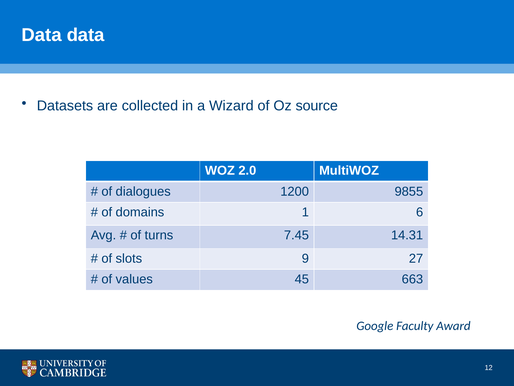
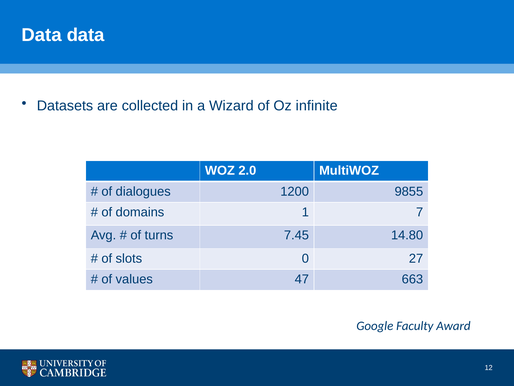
source: source -> infinite
6: 6 -> 7
14.31: 14.31 -> 14.80
9: 9 -> 0
45: 45 -> 47
